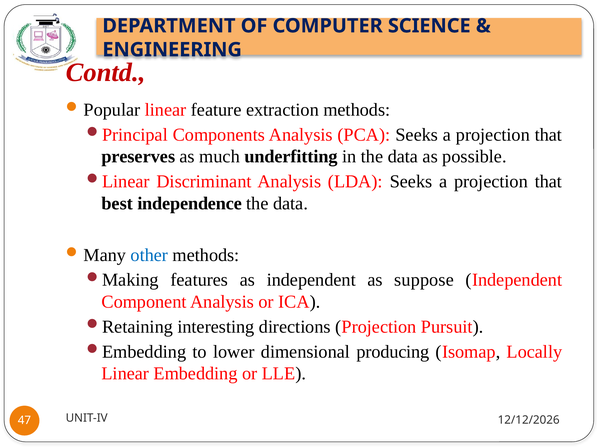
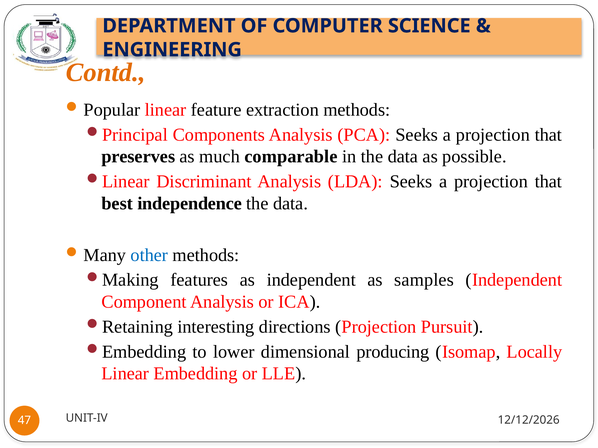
Contd colour: red -> orange
underfitting: underfitting -> comparable
suppose: suppose -> samples
